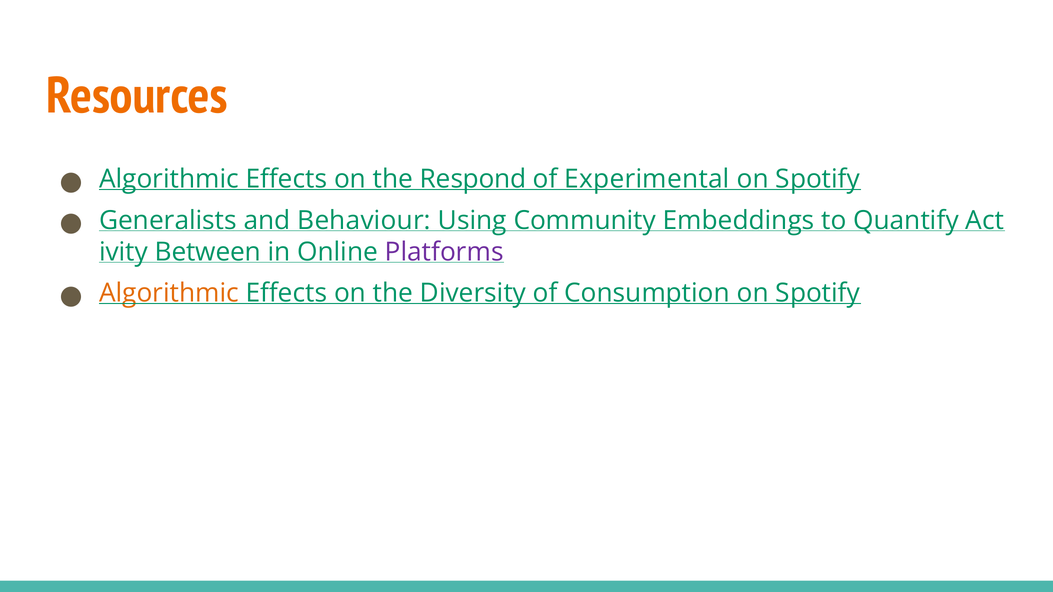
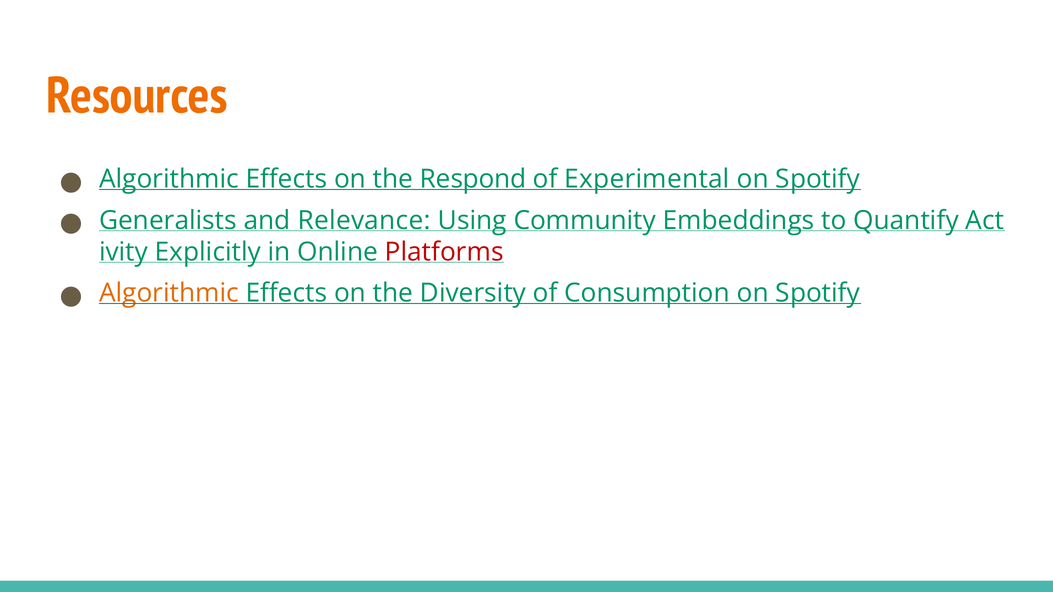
Behaviour: Behaviour -> Relevance
Between: Between -> Explicitly
Platforms colour: purple -> red
